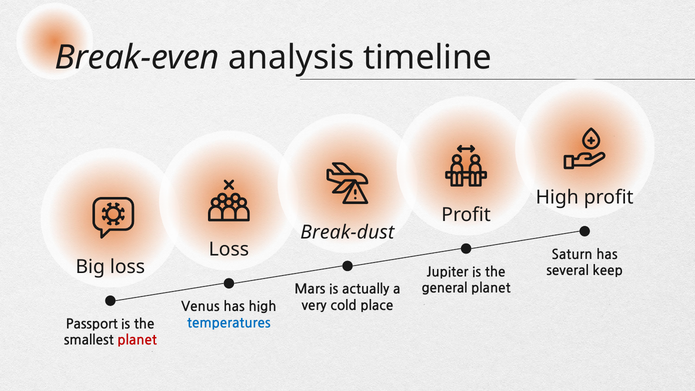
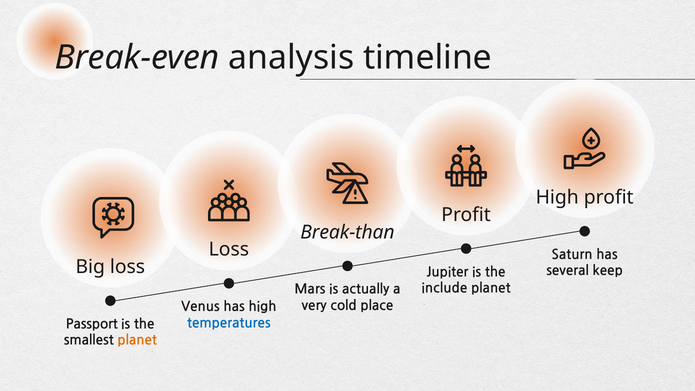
Break-dust: Break-dust -> Break-than
general: general -> include
planet at (137, 340) colour: red -> orange
